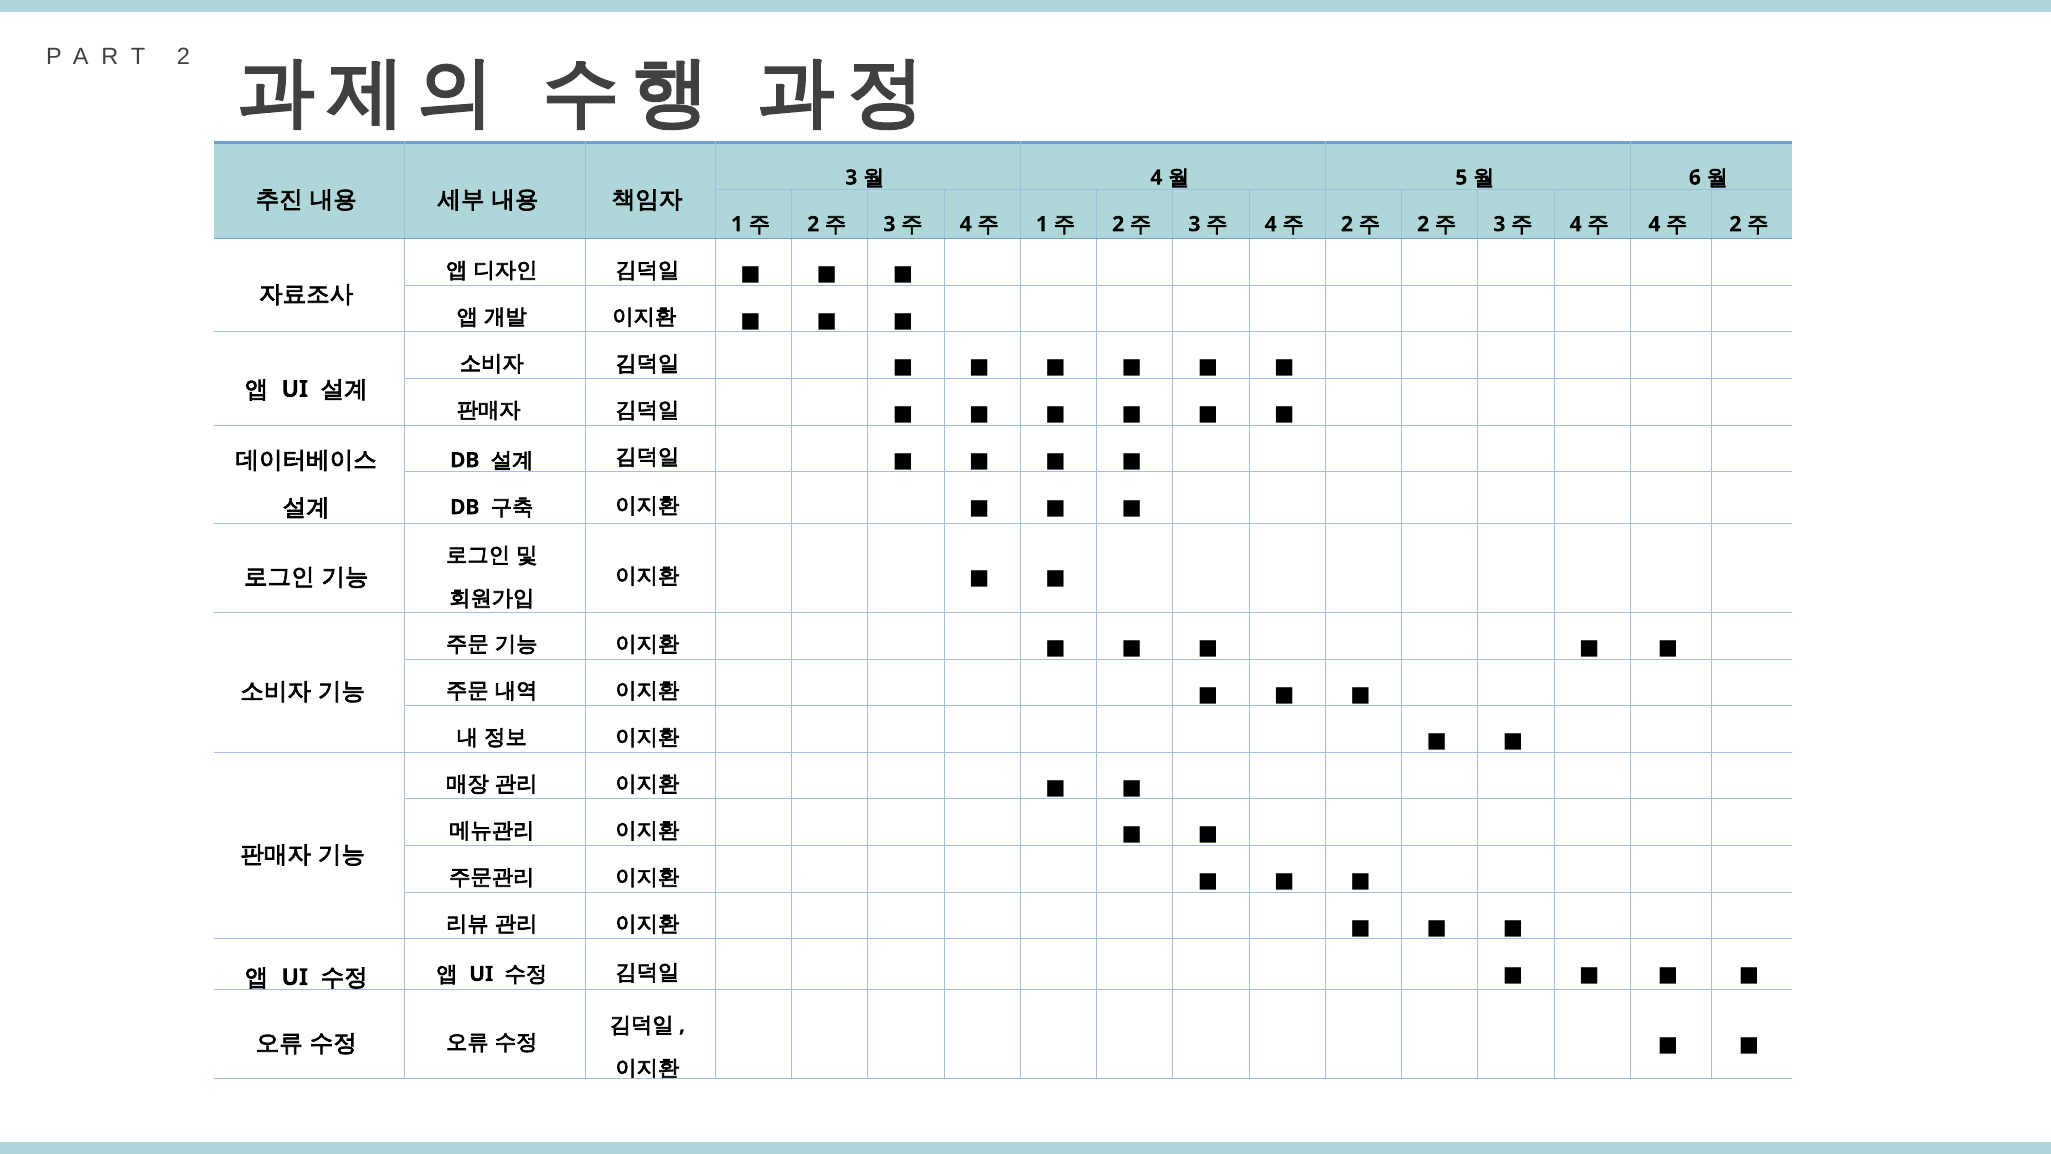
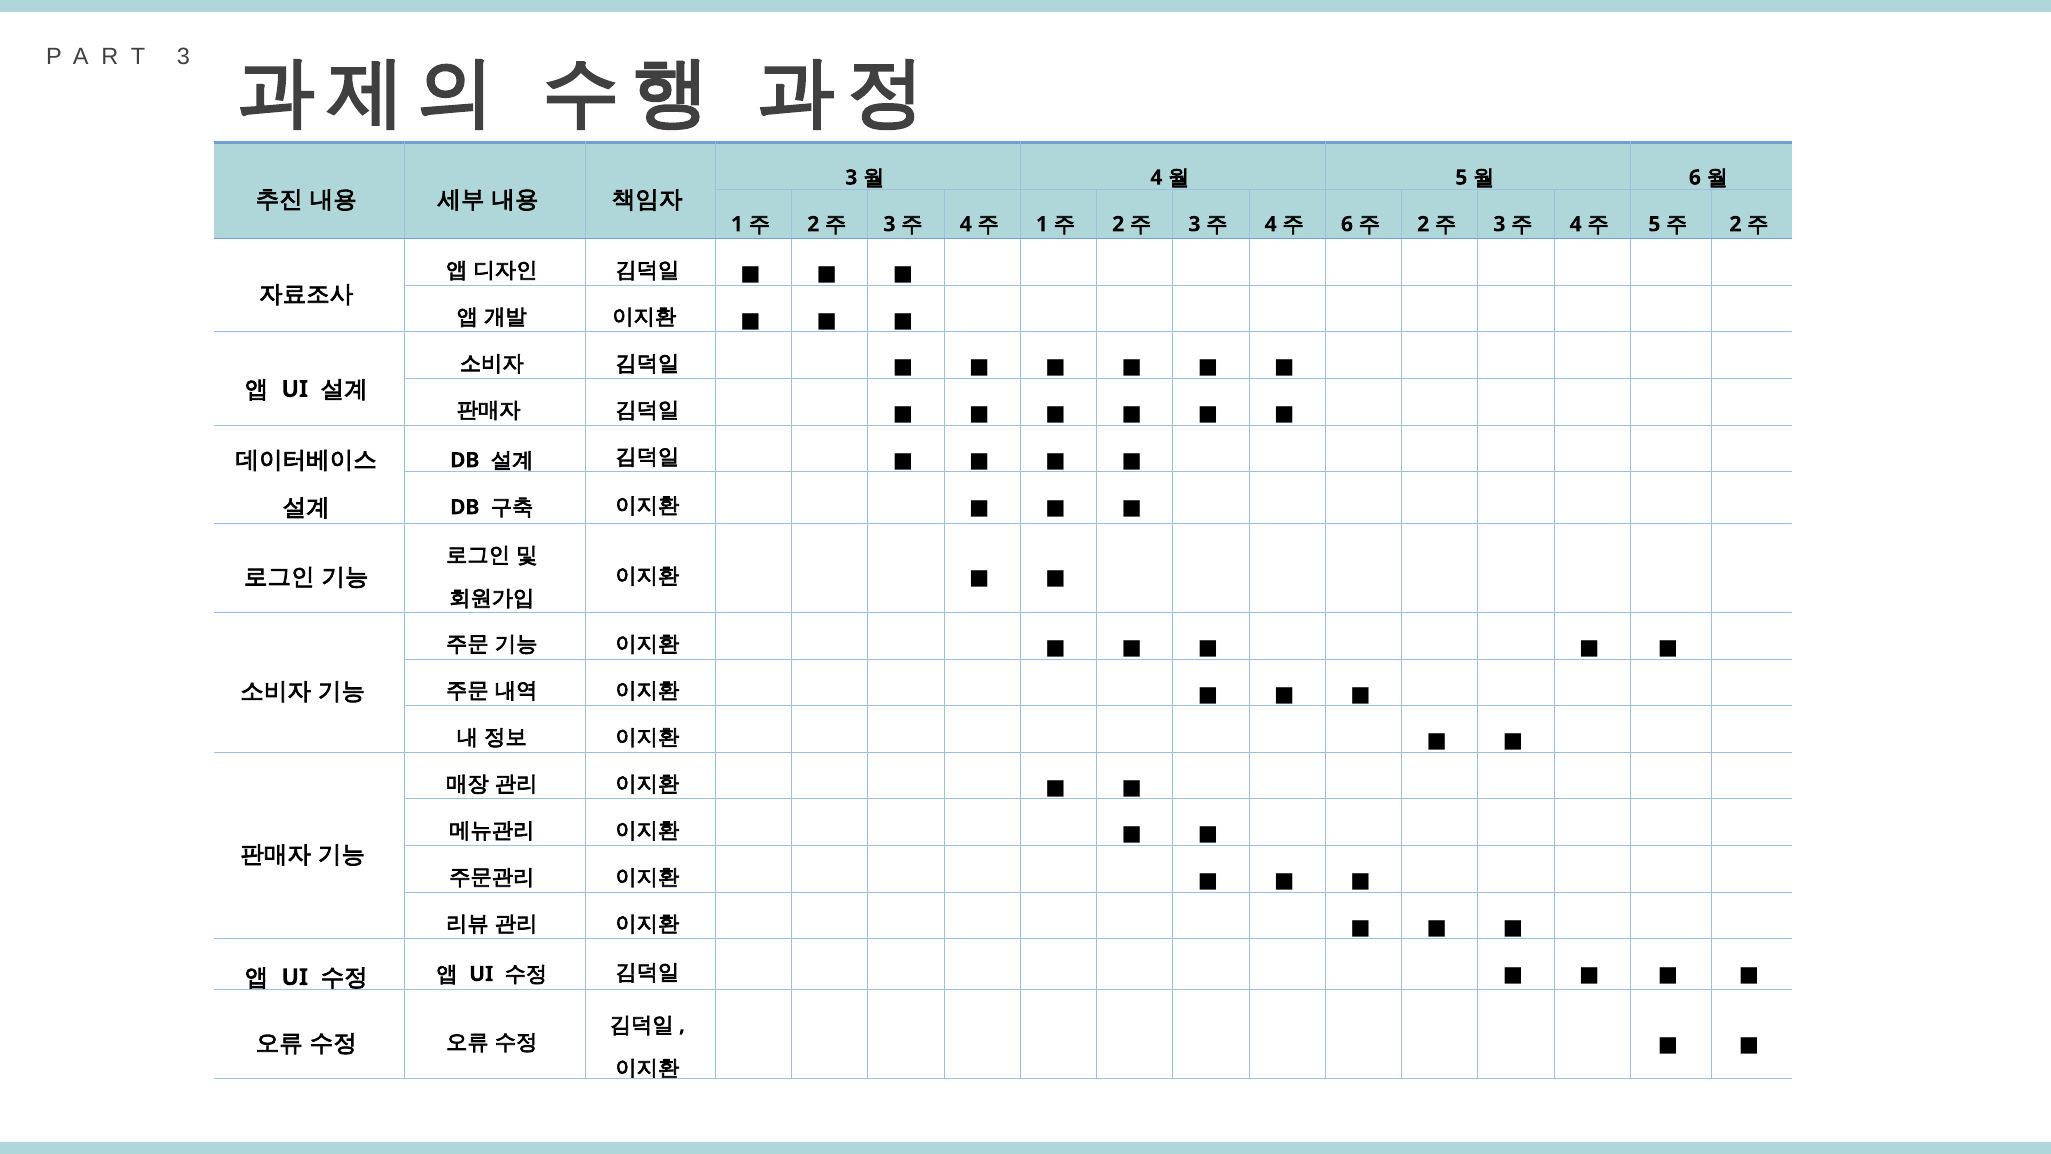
2 at (183, 57): 2 -> 3
2 at (1347, 224): 2 -> 6
4 at (1654, 224): 4 -> 5
